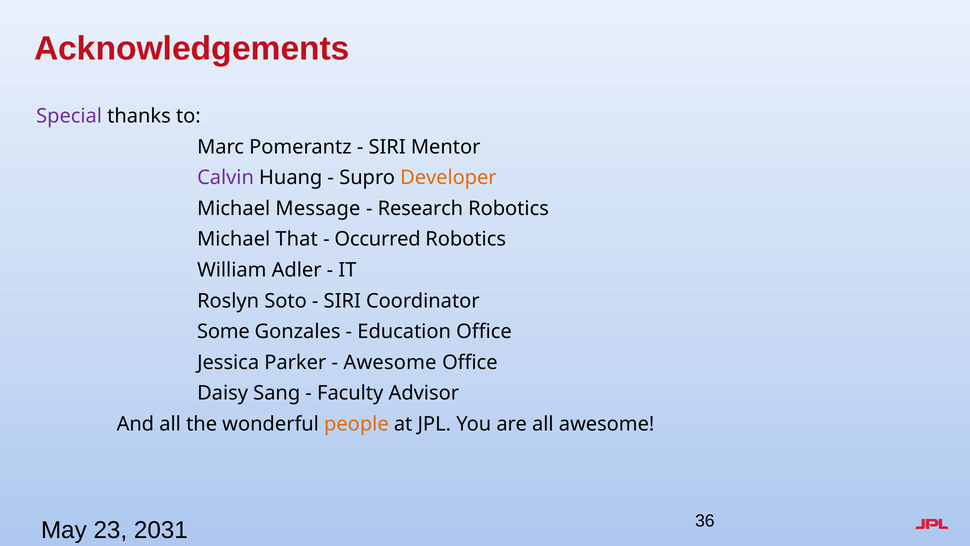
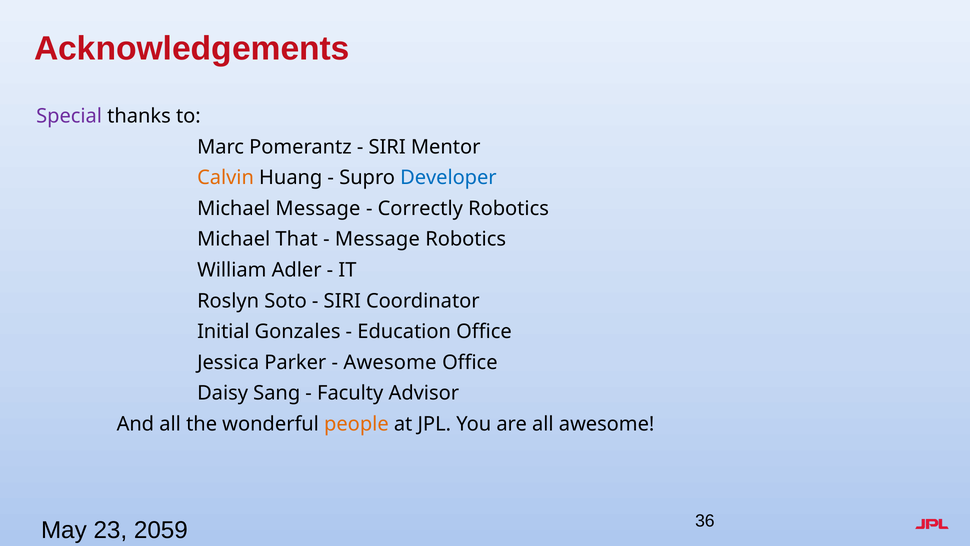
Calvin colour: purple -> orange
Developer colour: orange -> blue
Research: Research -> Correctly
Occurred at (378, 239): Occurred -> Message
Some: Some -> Initial
2031: 2031 -> 2059
